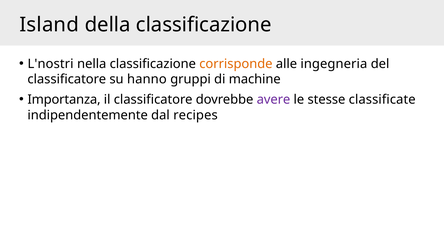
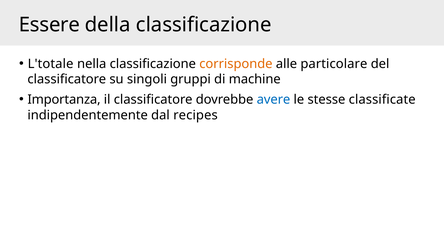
Island: Island -> Essere
L'nostri: L'nostri -> L'totale
ingegneria: ingegneria -> particolare
hanno: hanno -> singoli
avere colour: purple -> blue
